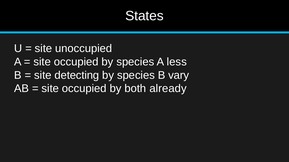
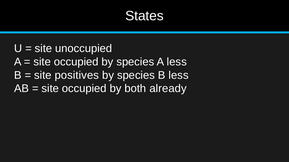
detecting: detecting -> positives
B vary: vary -> less
